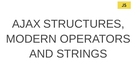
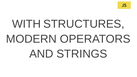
AJAX: AJAX -> WITH
